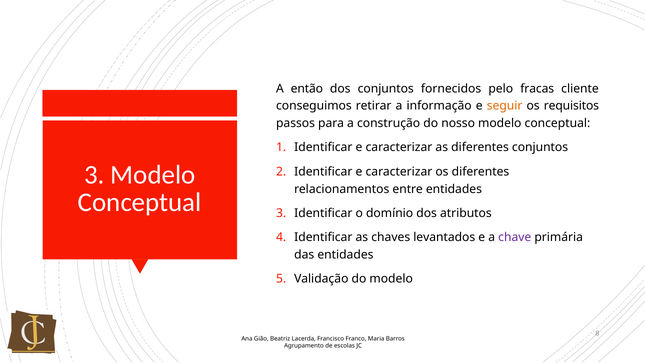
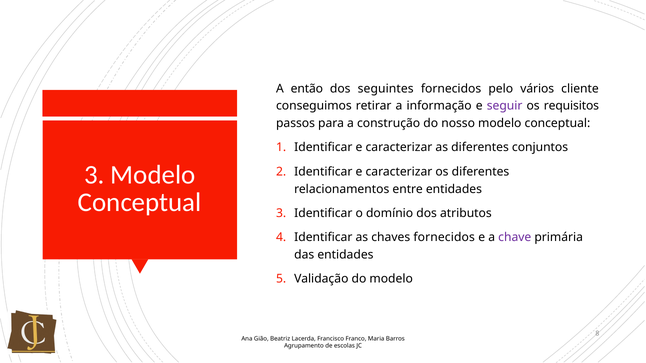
dos conjuntos: conjuntos -> seguintes
fracas: fracas -> vários
seguir colour: orange -> purple
chaves levantados: levantados -> fornecidos
